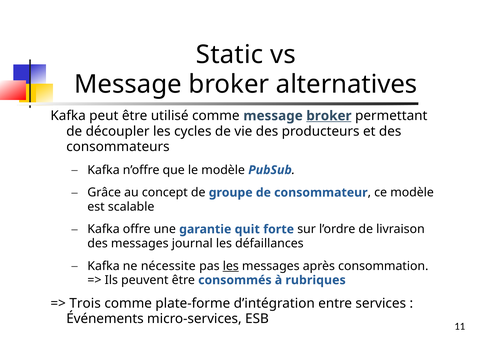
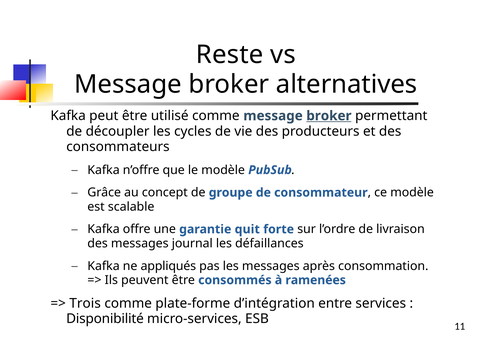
Static: Static -> Reste
nécessite: nécessite -> appliqués
les at (231, 266) underline: present -> none
rubriques: rubriques -> ramenées
Événements: Événements -> Disponibilité
